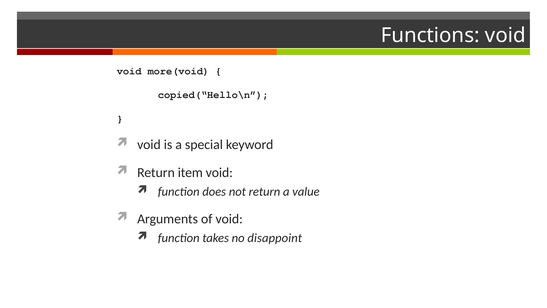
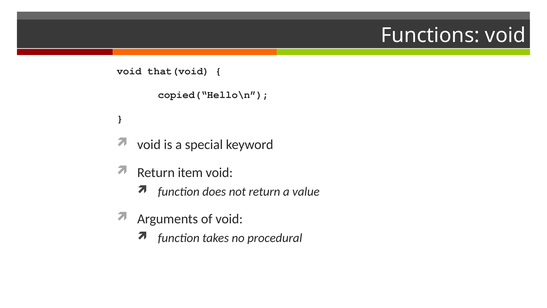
more(void: more(void -> that(void
disappoint: disappoint -> procedural
